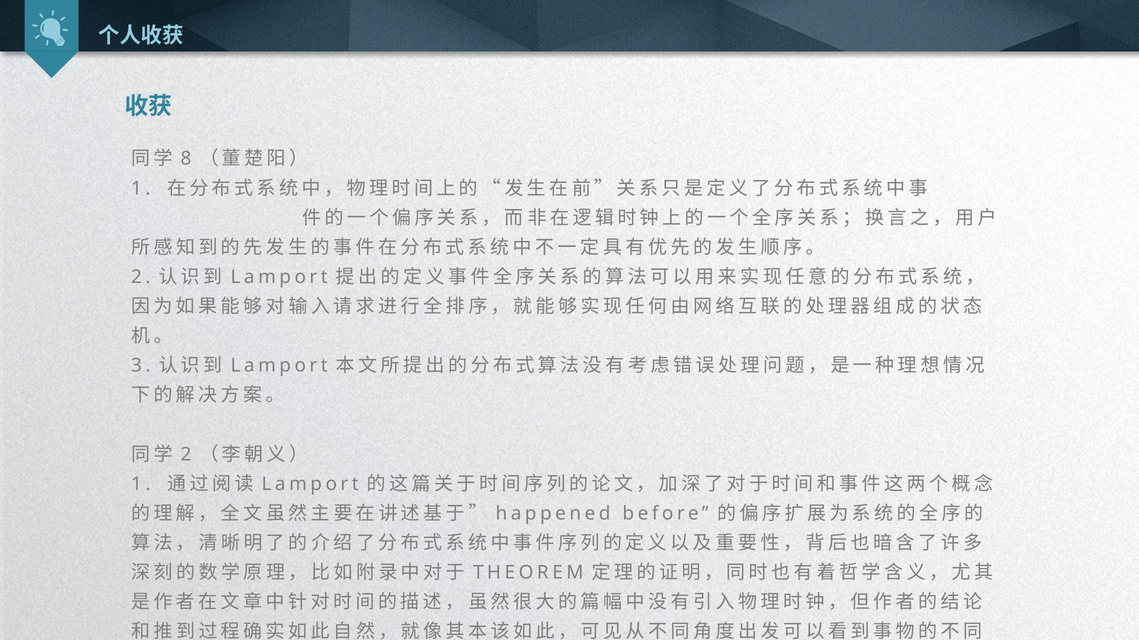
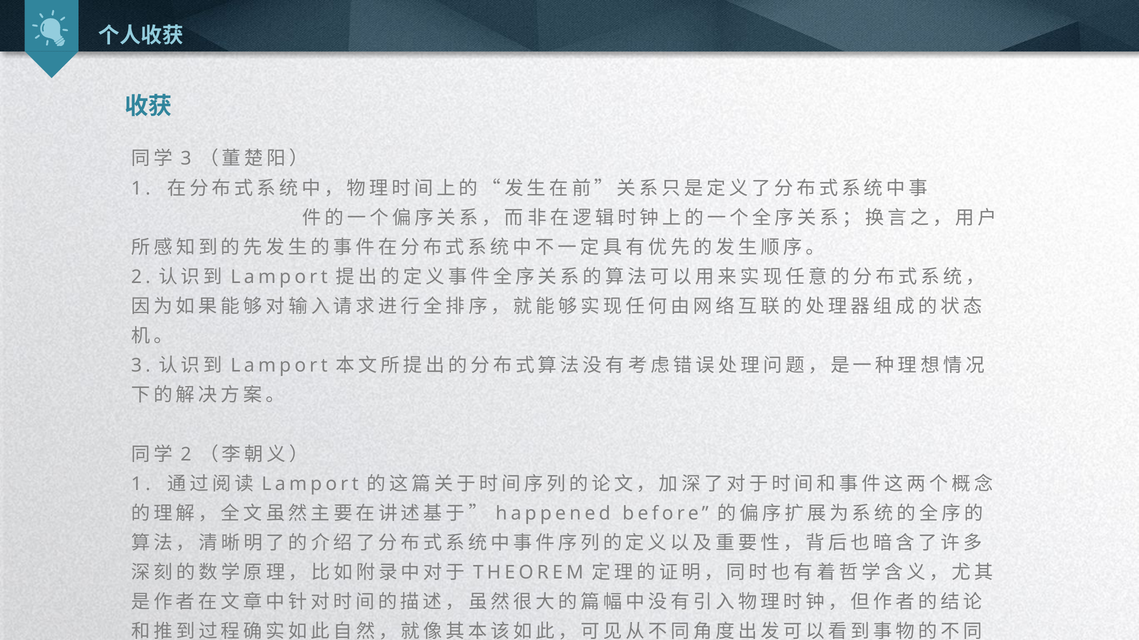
8 at (186, 159): 8 -> 3
